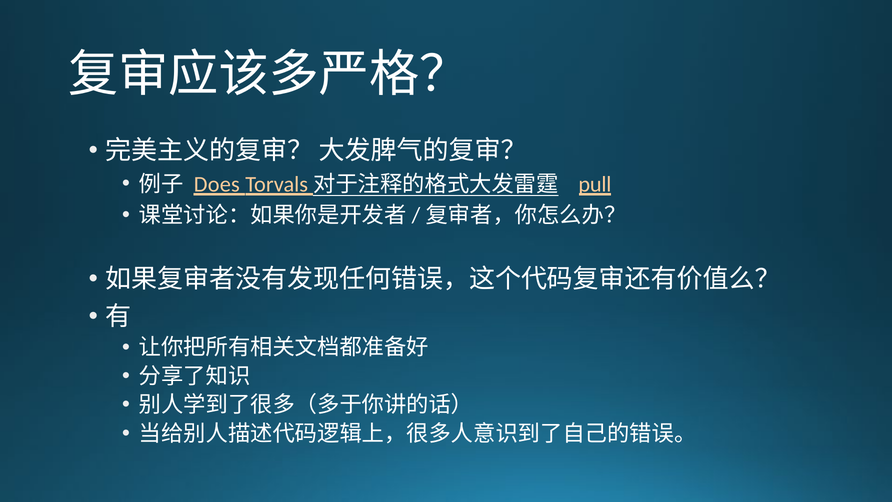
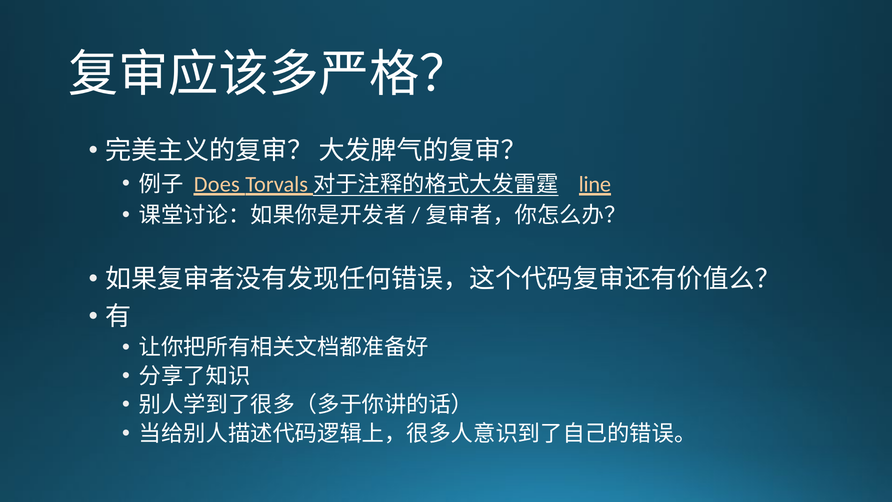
pull: pull -> line
